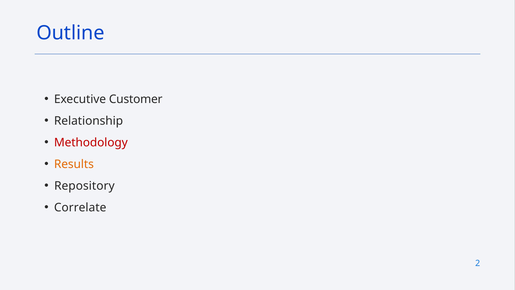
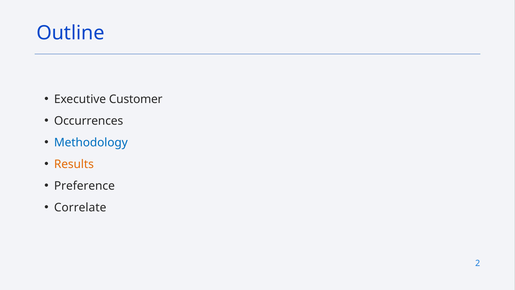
Relationship: Relationship -> Occurrences
Methodology colour: red -> blue
Repository: Repository -> Preference
